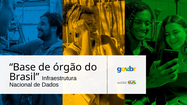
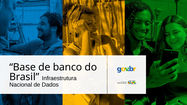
órgão: órgão -> banco
